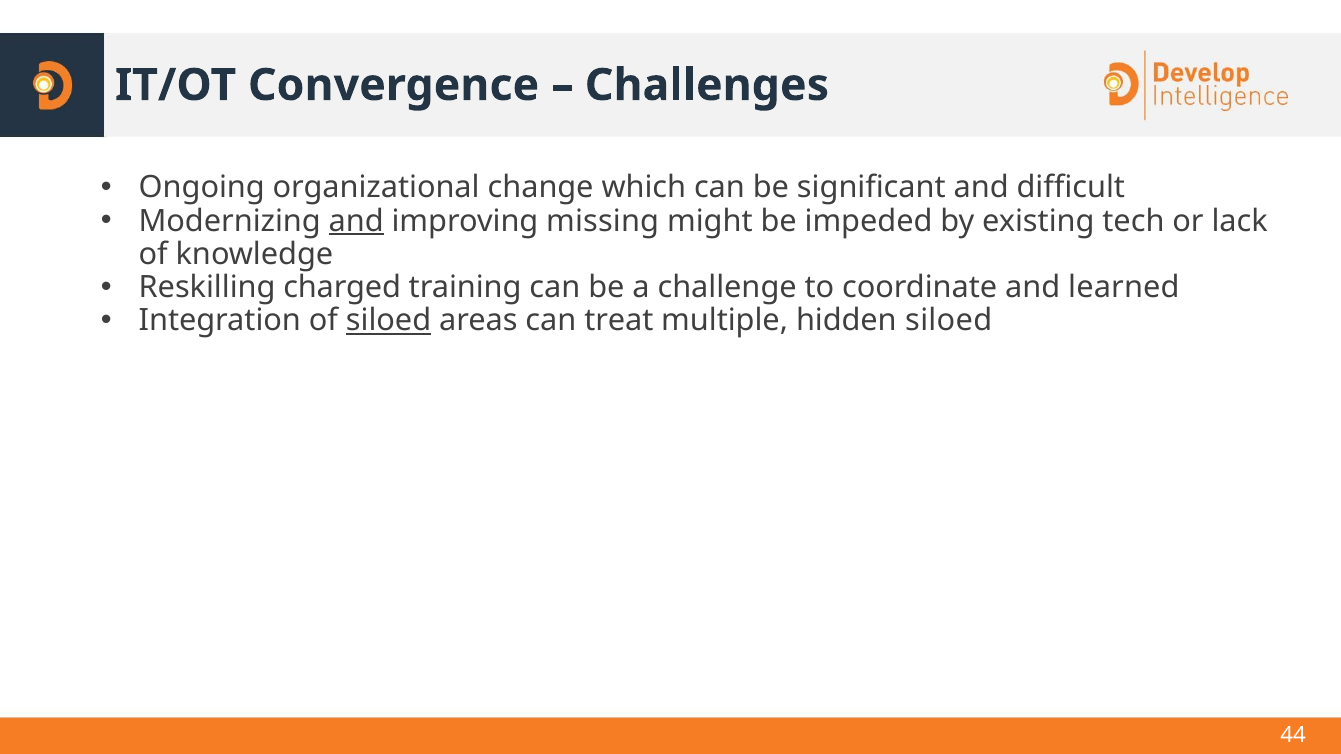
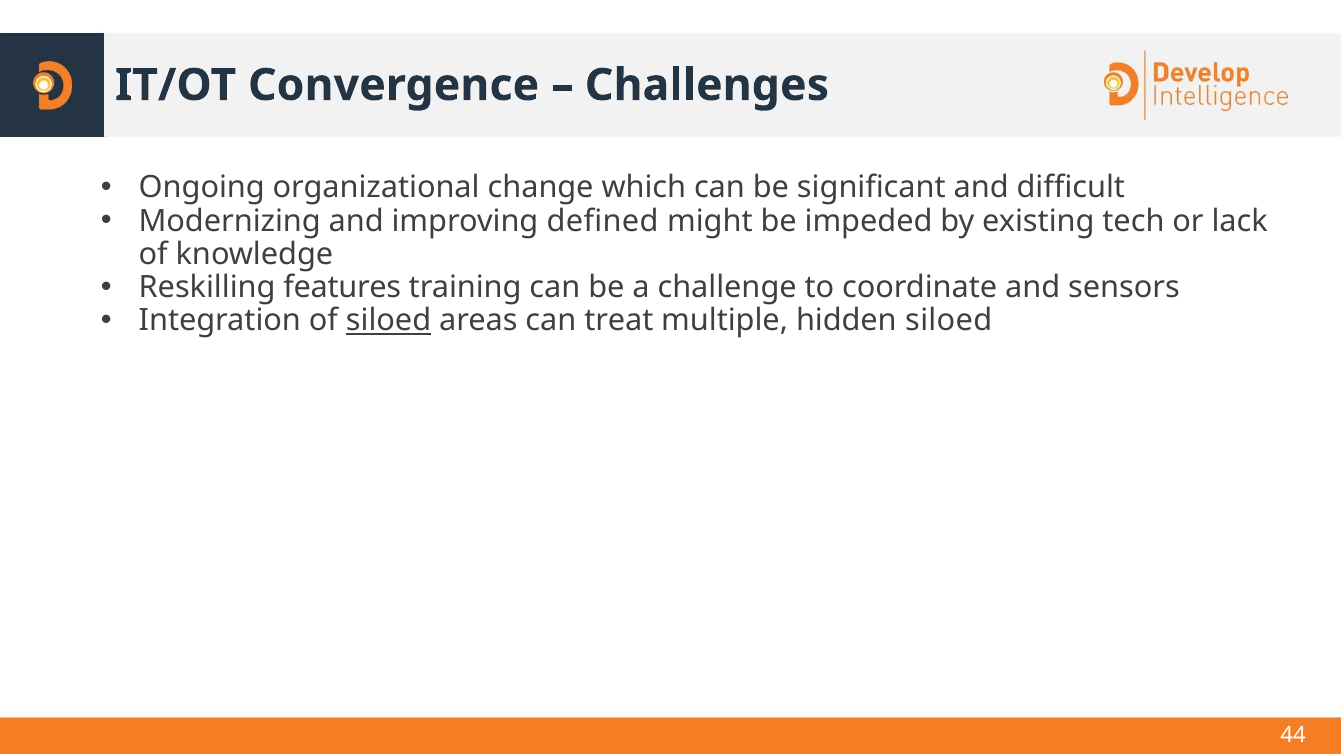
and at (356, 221) underline: present -> none
missing: missing -> defined
charged: charged -> features
learned: learned -> sensors
